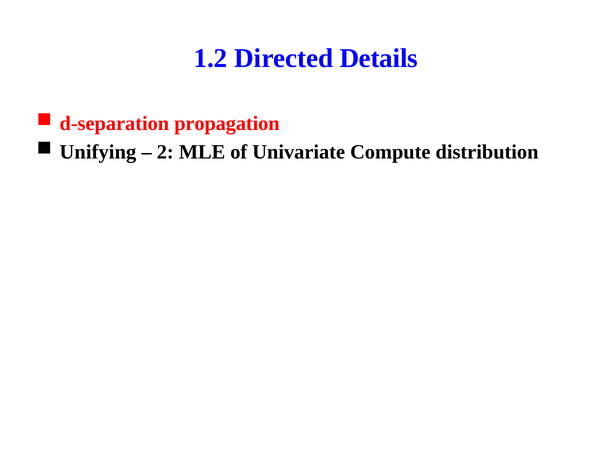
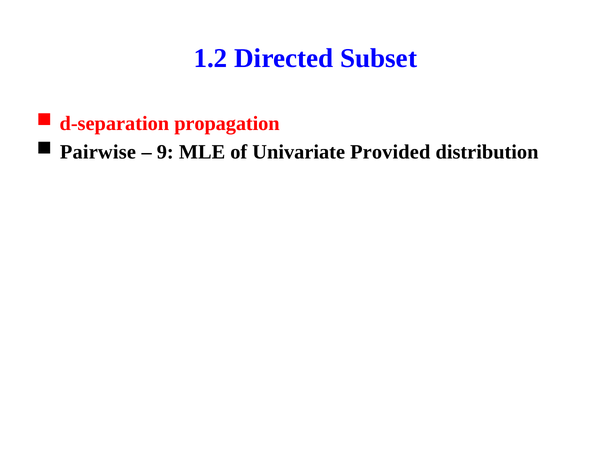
Details: Details -> Subset
Unifying: Unifying -> Pairwise
2: 2 -> 9
Compute: Compute -> Provided
